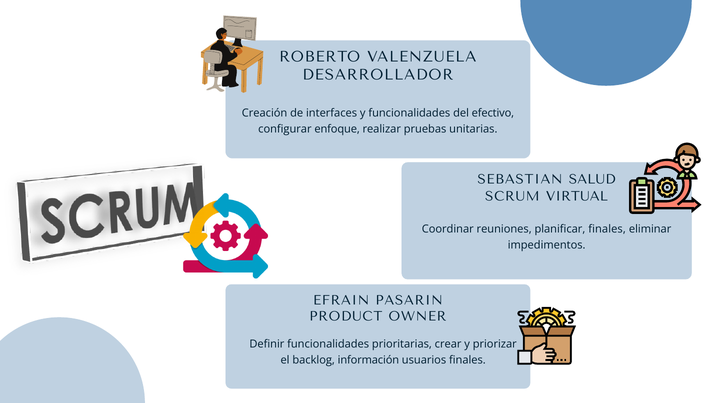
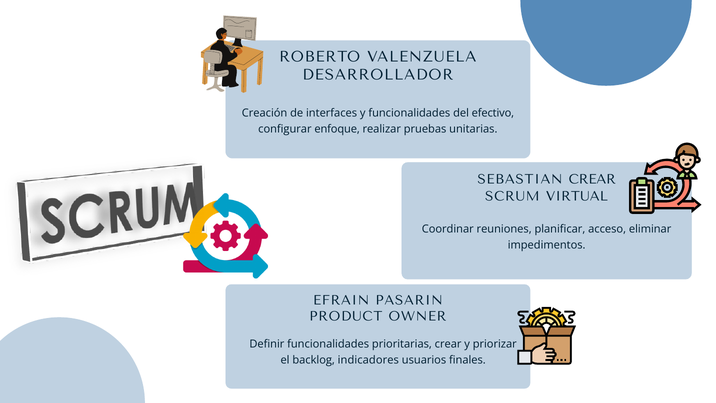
SEBASTIAN SALUD: SALUD -> CREAR
planificar finales: finales -> acceso
información: información -> indicadores
